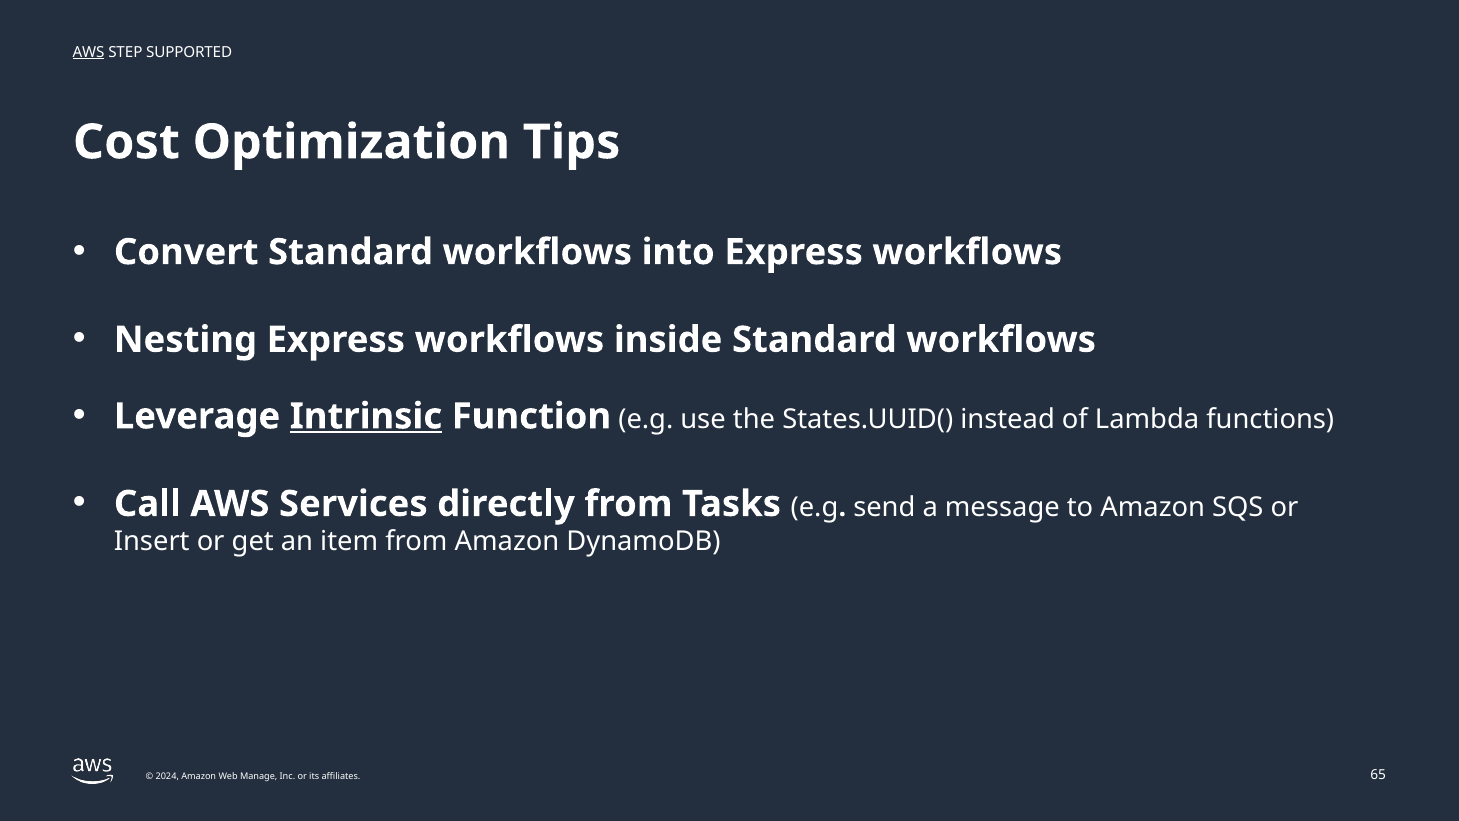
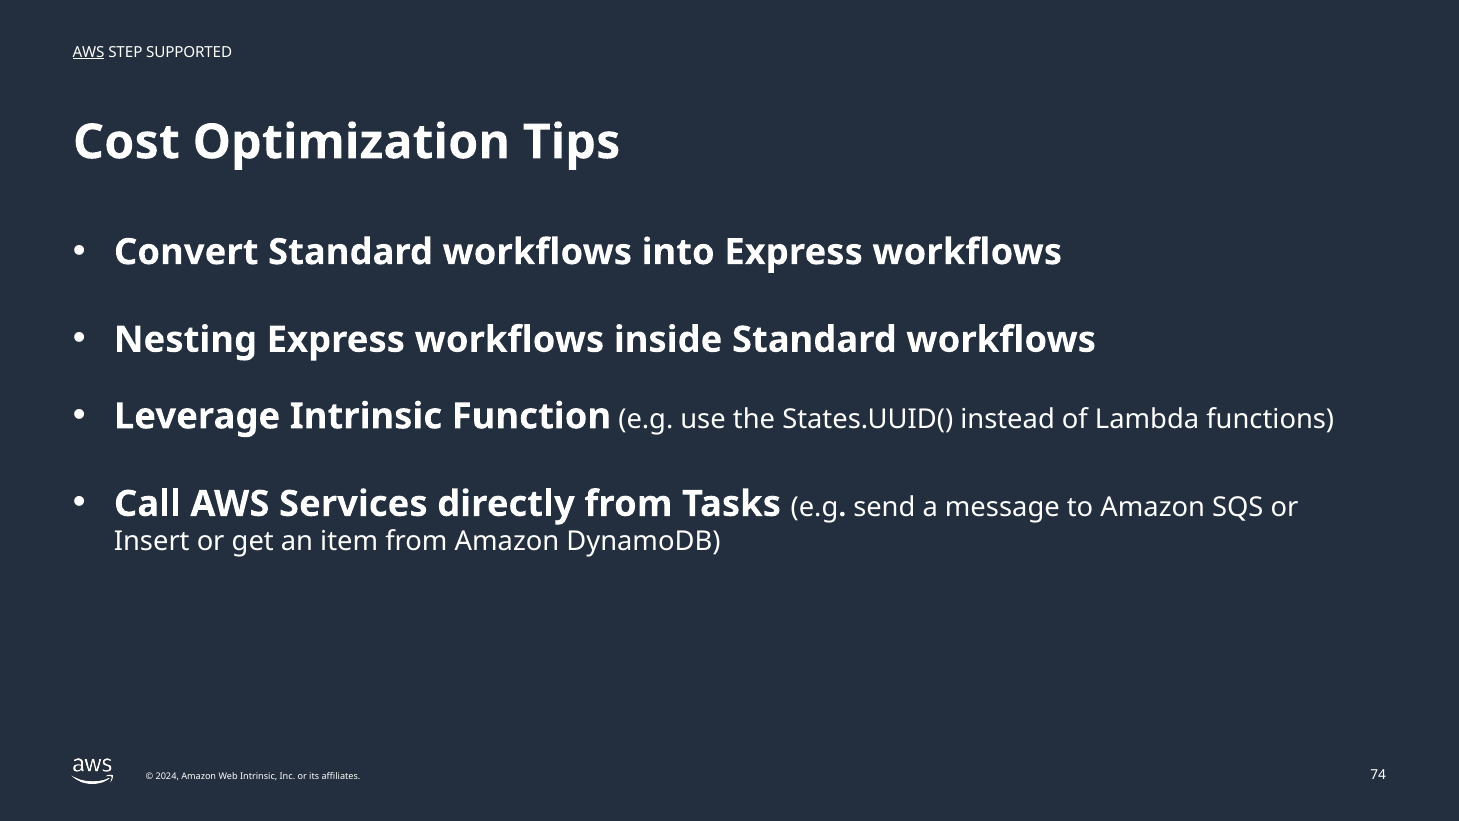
Intrinsic at (366, 416) underline: present -> none
Manage at (259, 776): Manage -> Intrinsic
65: 65 -> 74
